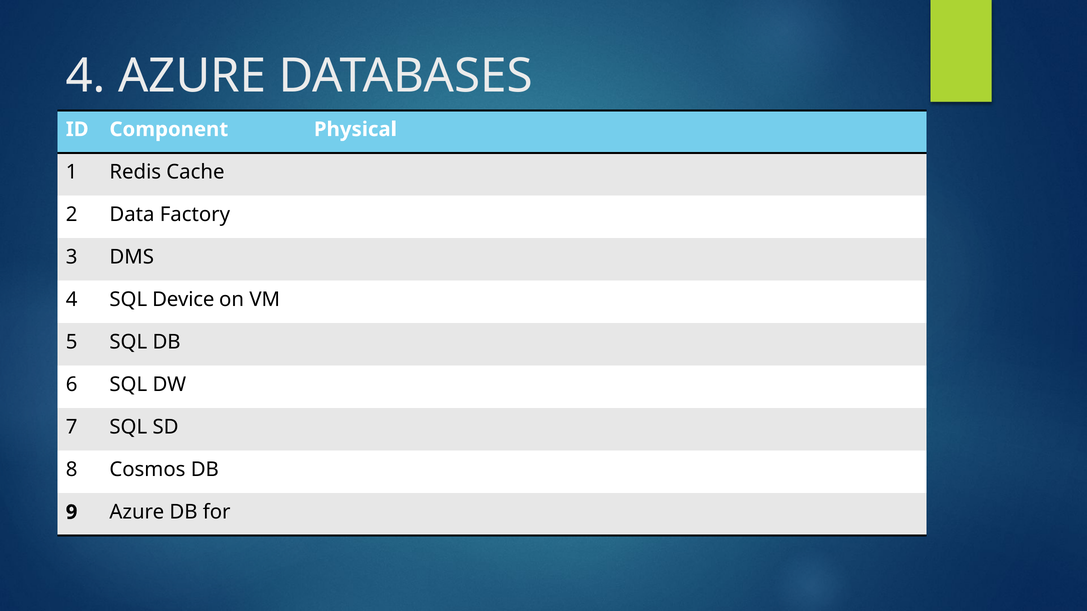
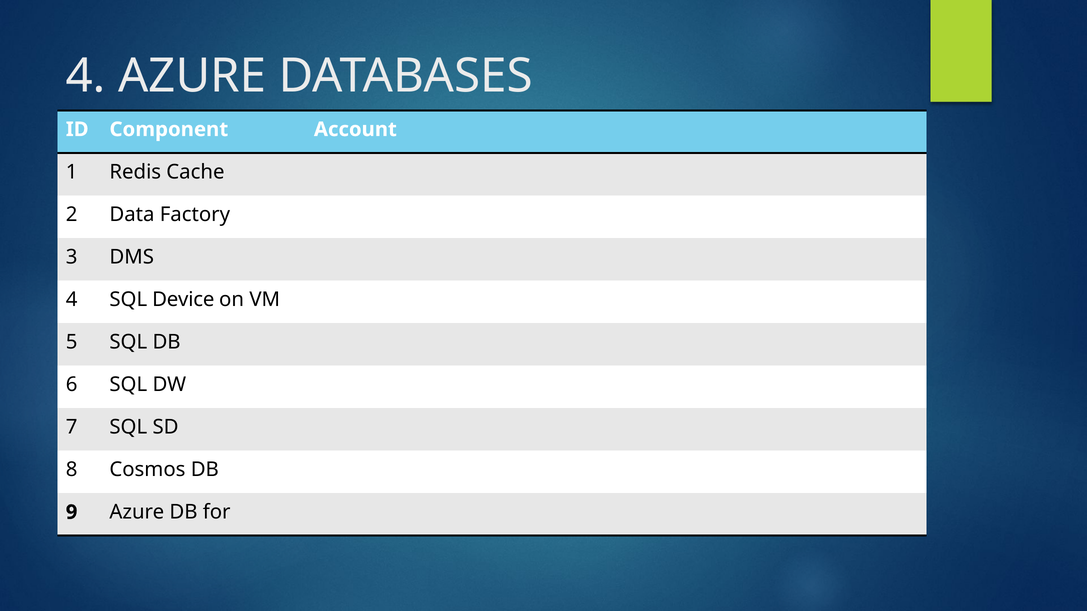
Physical: Physical -> Account
